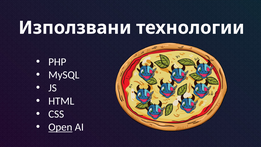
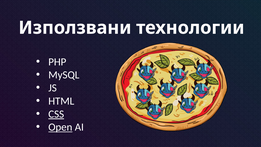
CSS underline: none -> present
